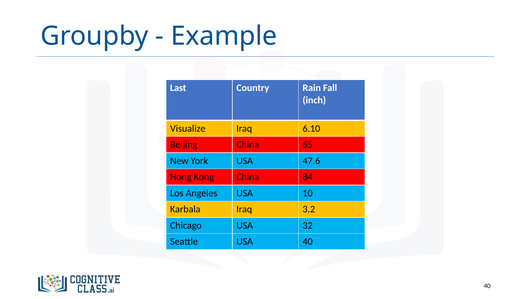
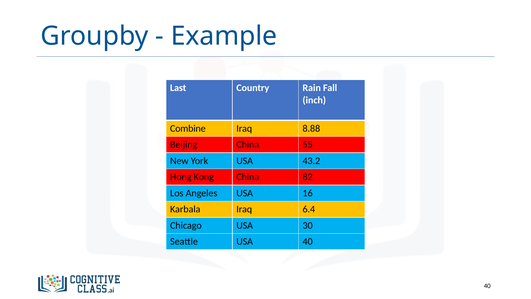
Visualize: Visualize -> Combine
6.10: 6.10 -> 8.88
65: 65 -> 55
47.6: 47.6 -> 43.2
84: 84 -> 82
10: 10 -> 16
3.2: 3.2 -> 6.4
32: 32 -> 30
